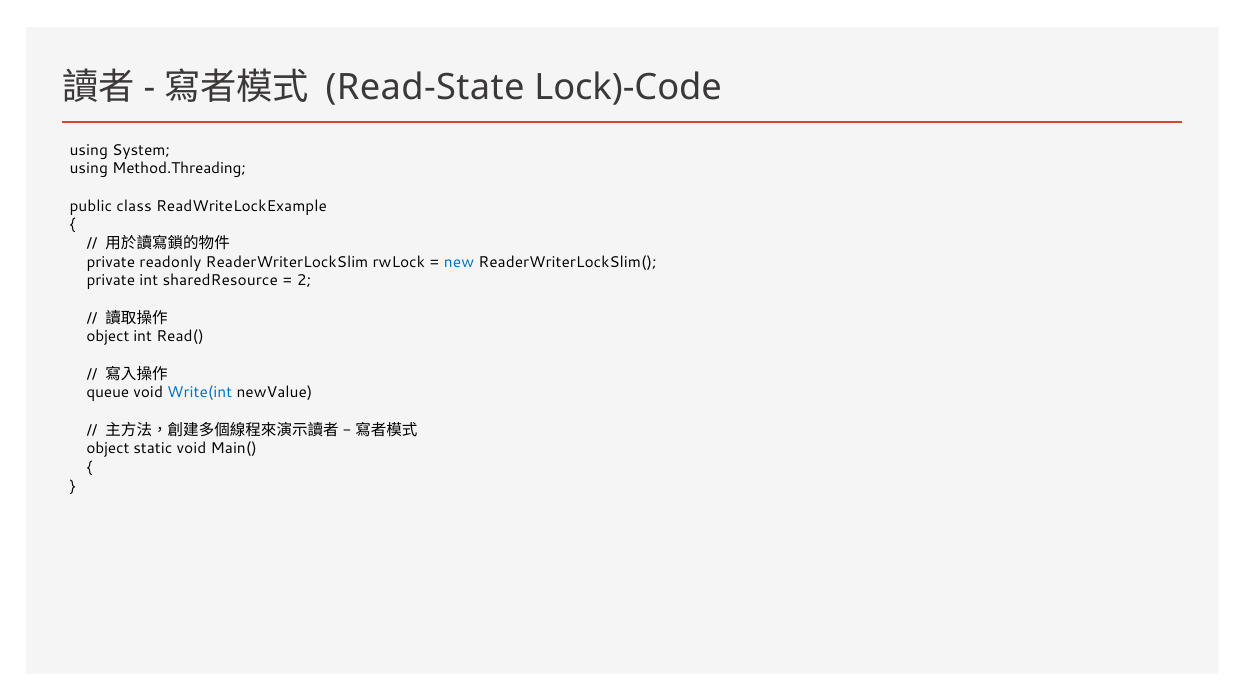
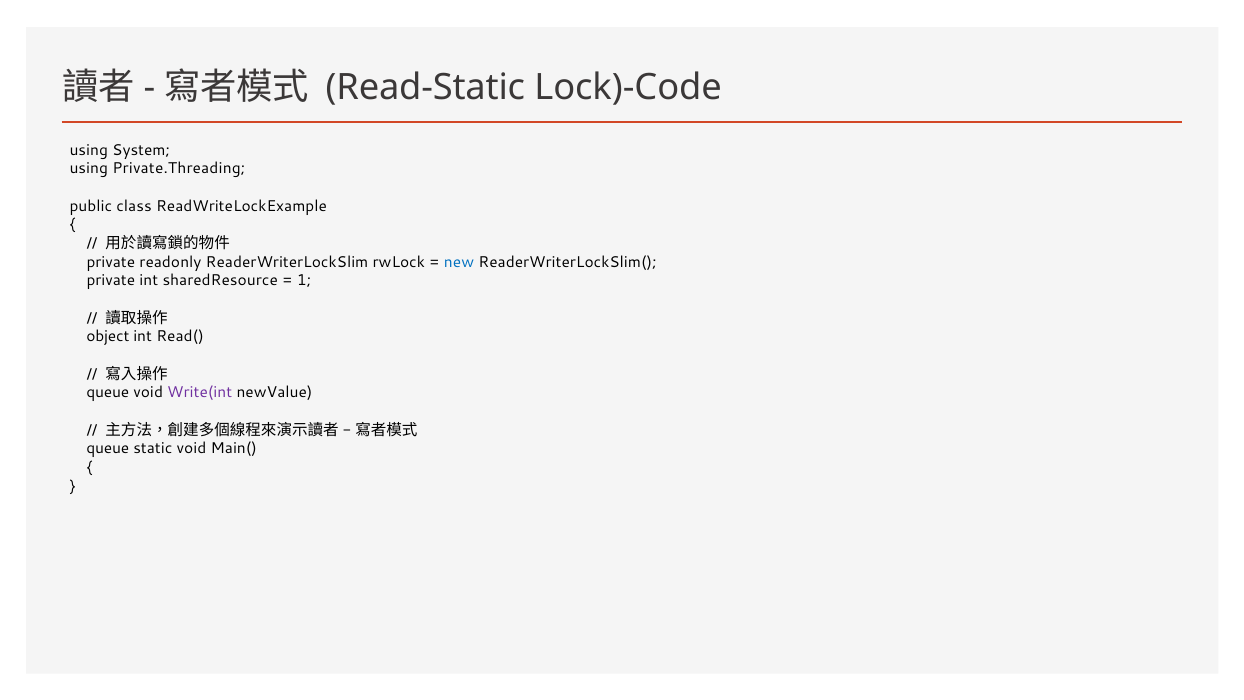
Read-State: Read-State -> Read-Static
Method.Threading: Method.Threading -> Private.Threading
2: 2 -> 1
Write(int colour: blue -> purple
object at (108, 449): object -> queue
